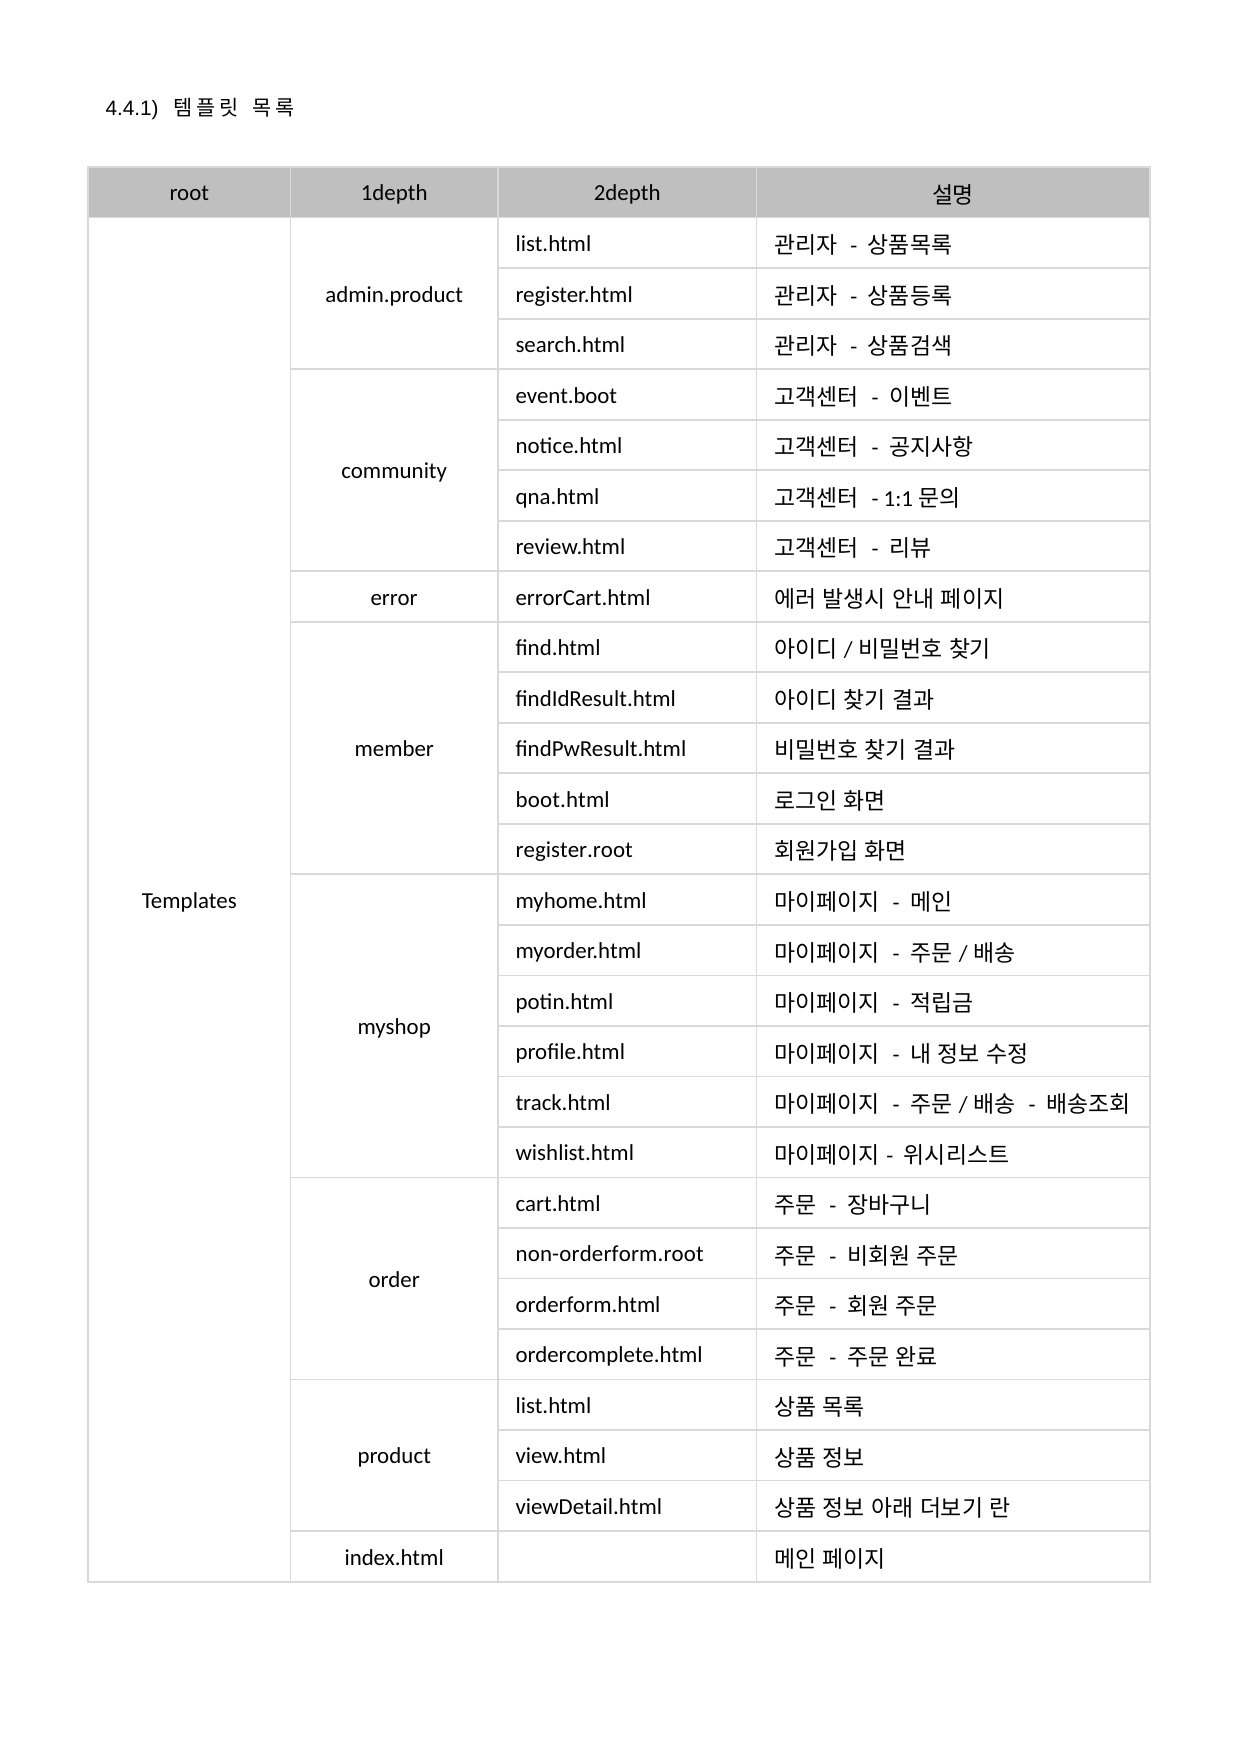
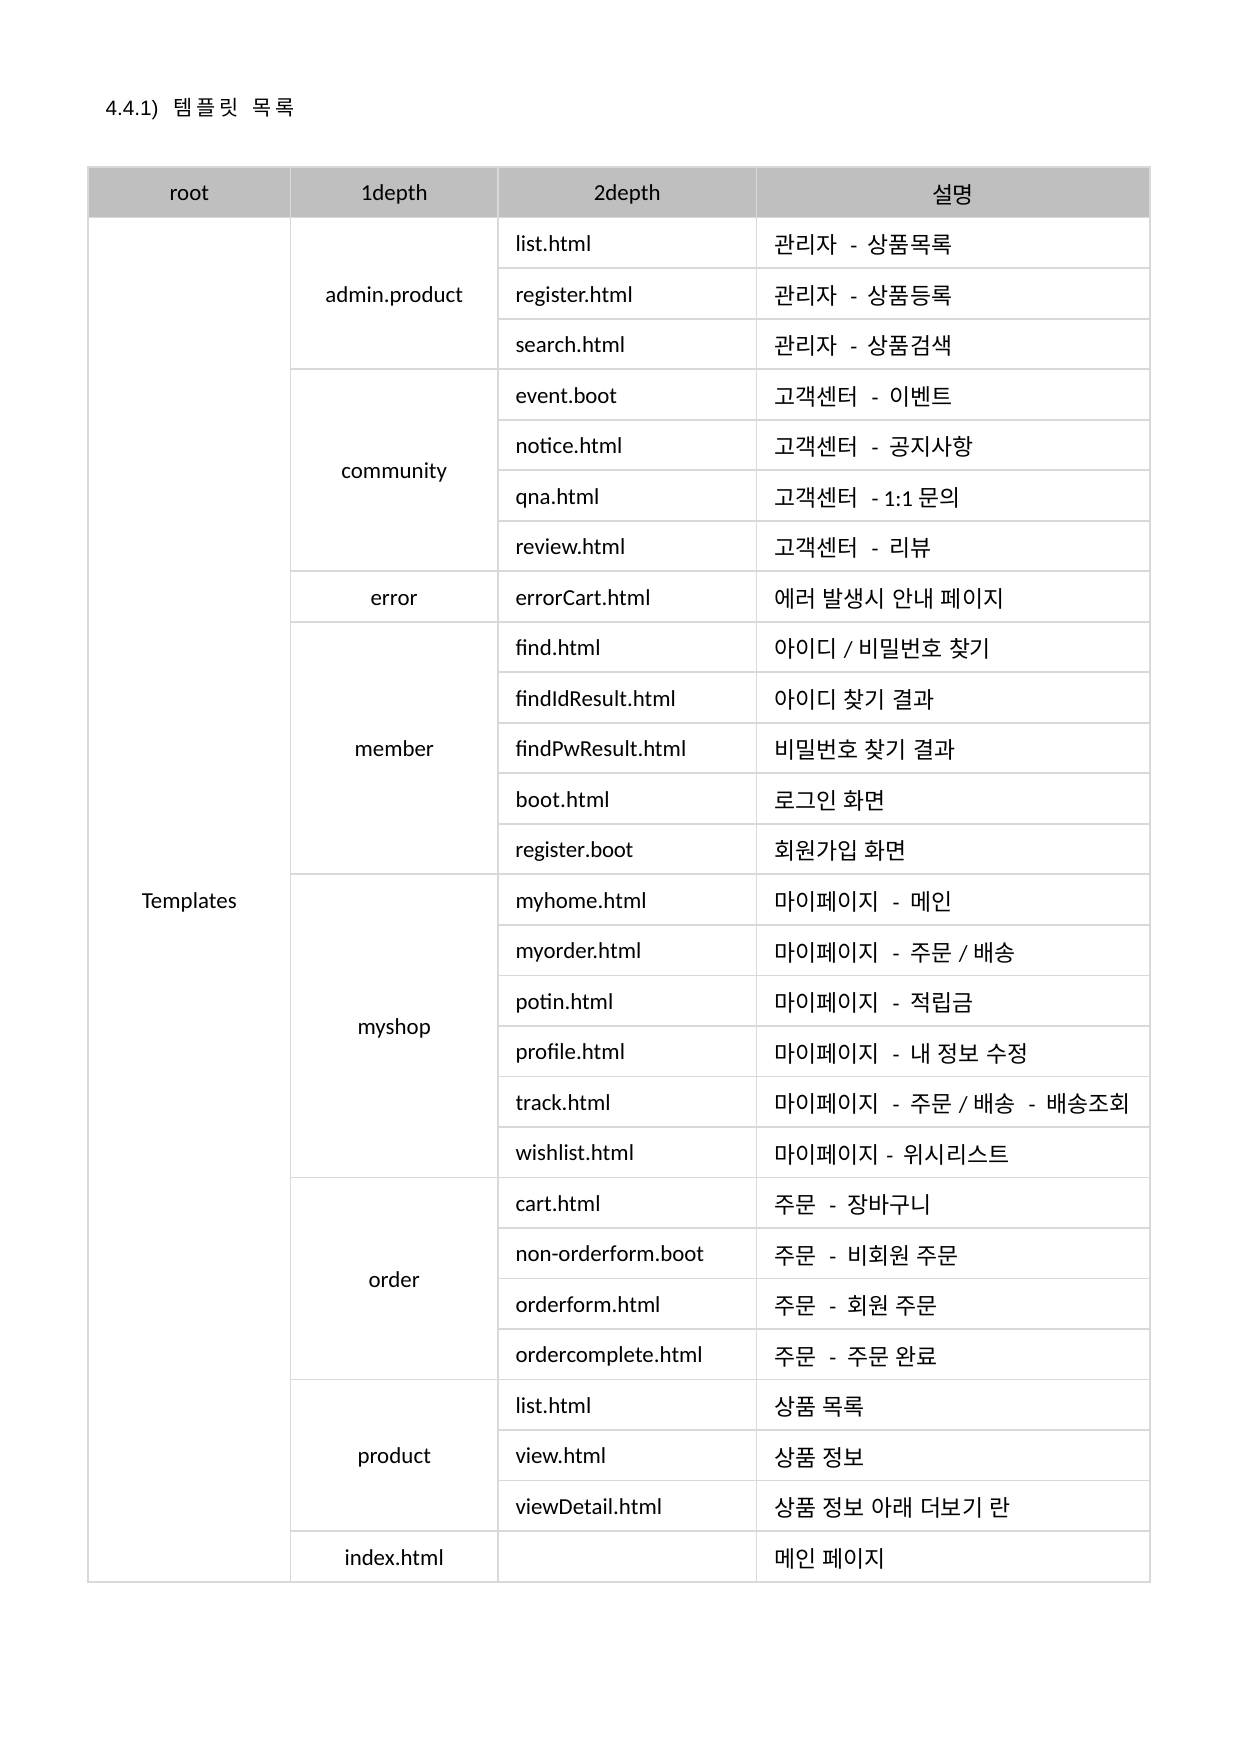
register.root: register.root -> register.boot
non-orderform.root: non-orderform.root -> non-orderform.boot
